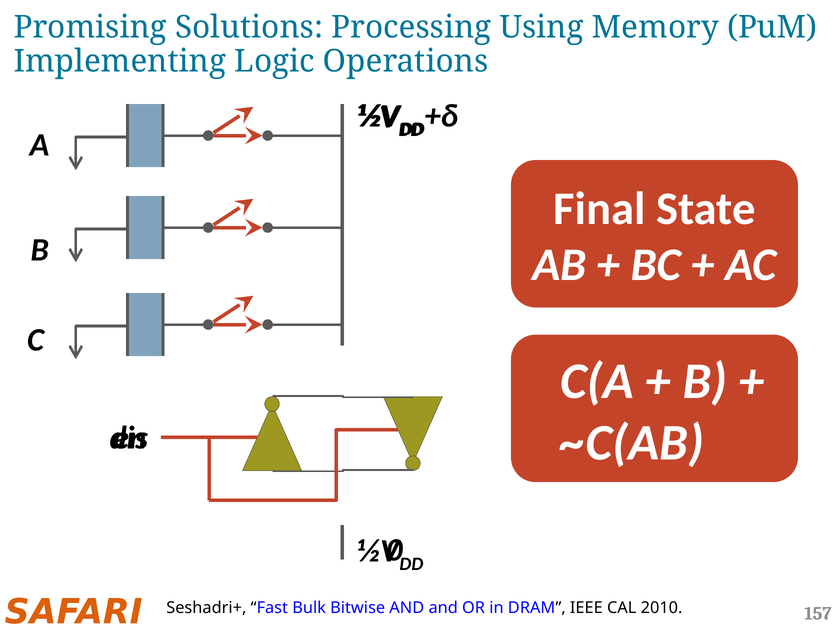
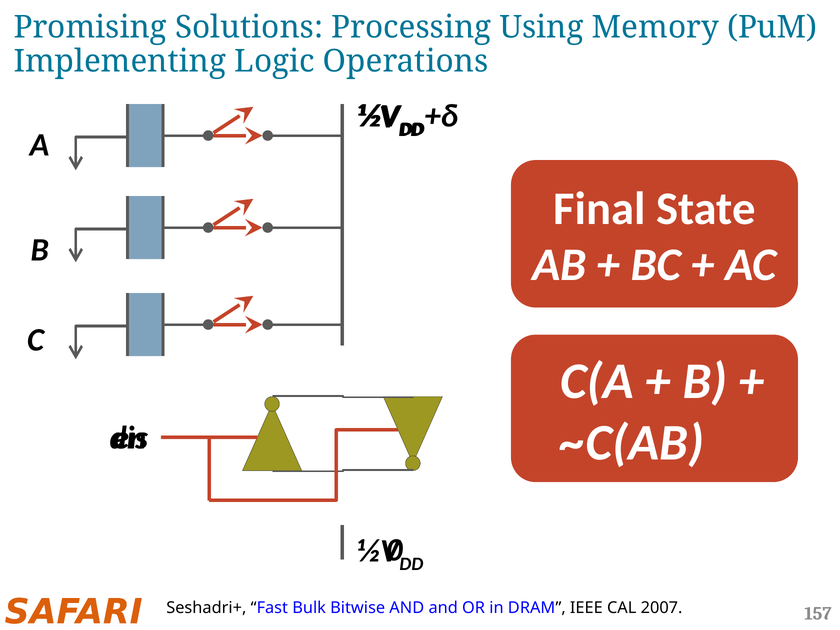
2010: 2010 -> 2007
